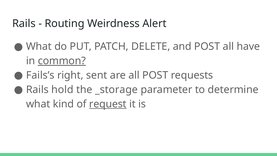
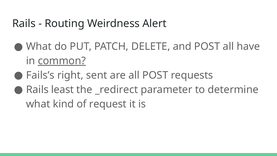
hold: hold -> least
_storage: _storage -> _redirect
request underline: present -> none
